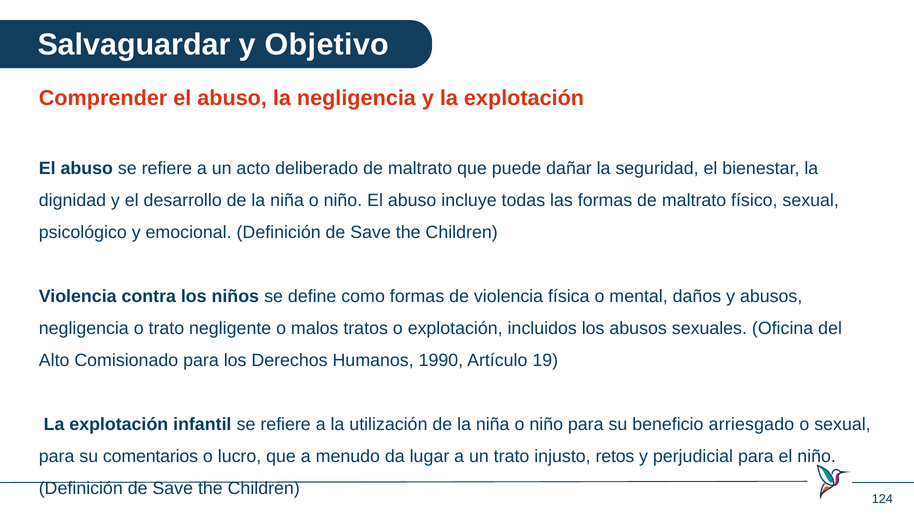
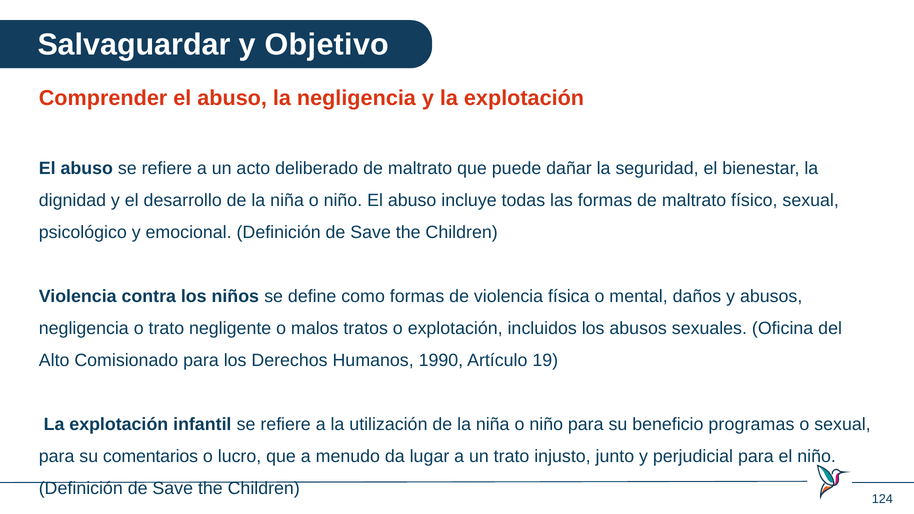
arriesgado: arriesgado -> programas
retos: retos -> junto
